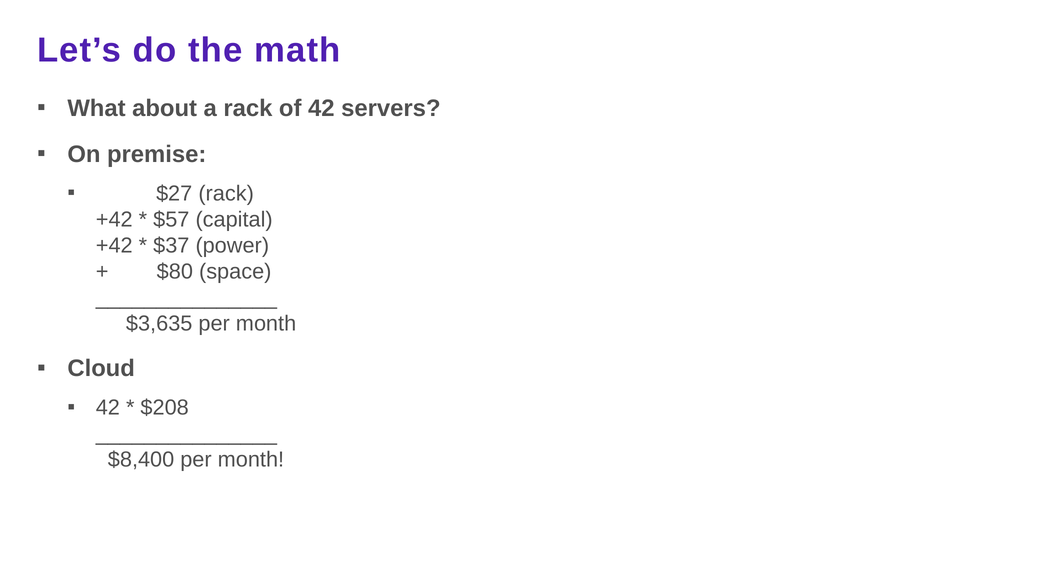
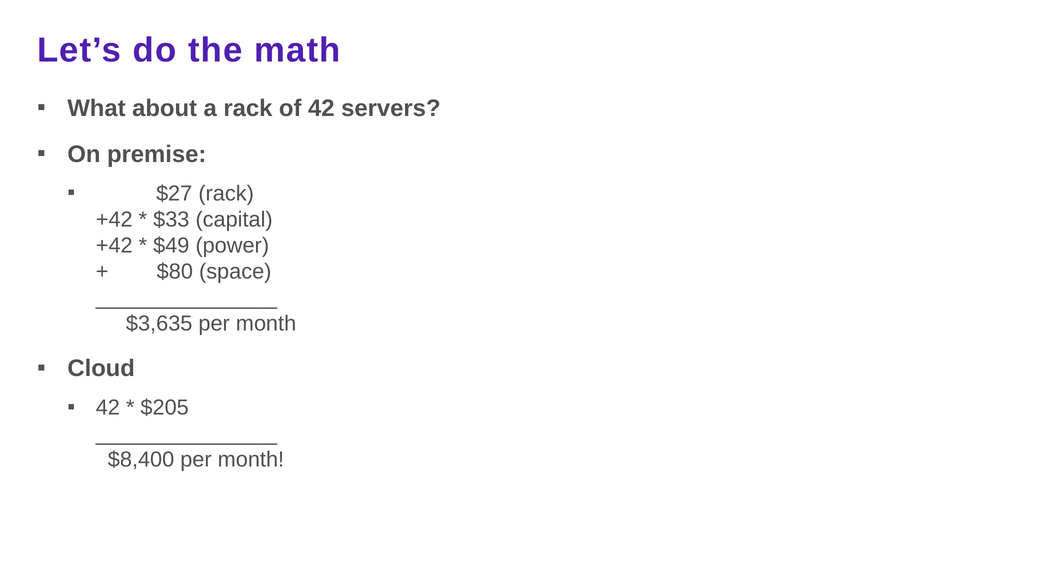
$57: $57 -> $33
$37: $37 -> $49
$208: $208 -> $205
